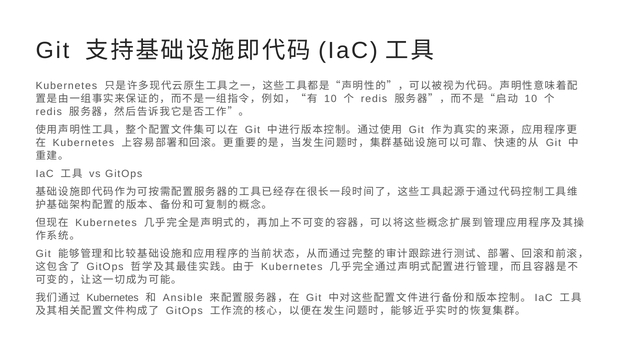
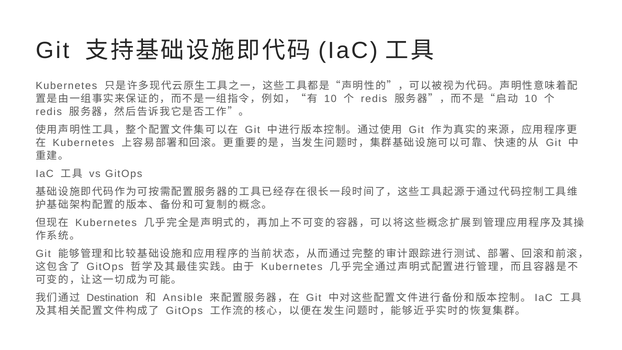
Kubernetes at (113, 298): Kubernetes -> Destination
